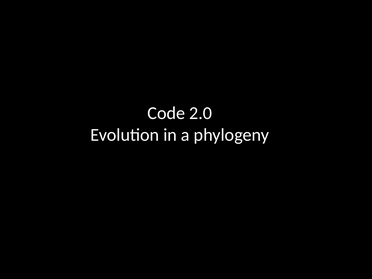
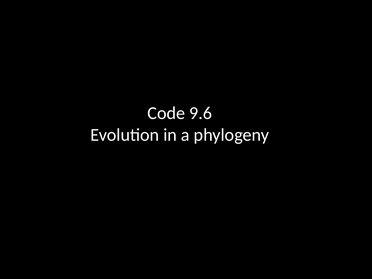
2.0: 2.0 -> 9.6
